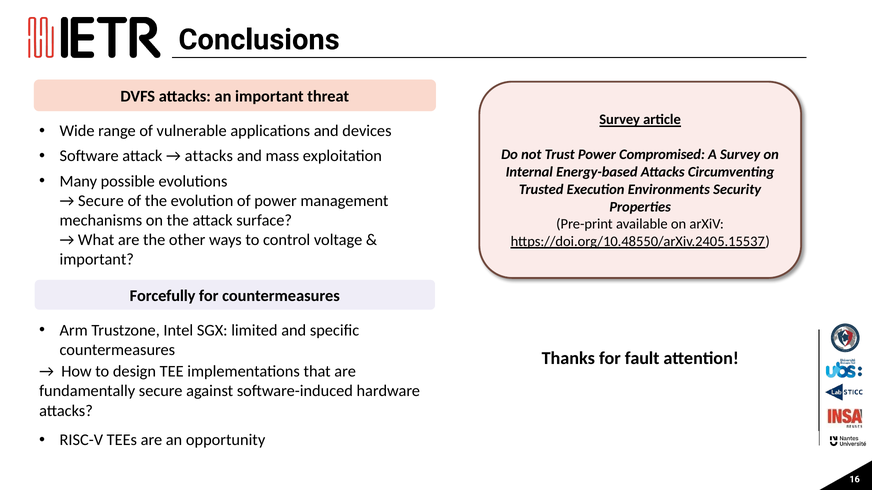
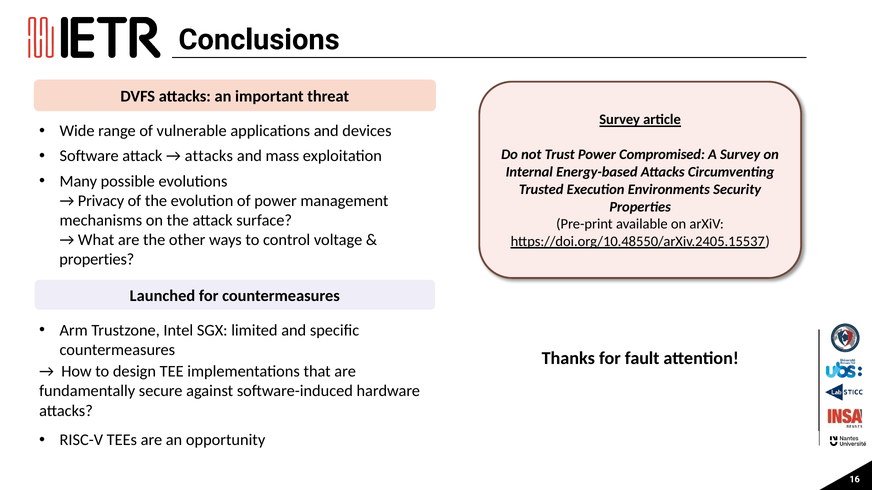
Secure at (101, 201): Secure -> Privacy
important at (97, 260): important -> properties
Forcefully: Forcefully -> Launched
